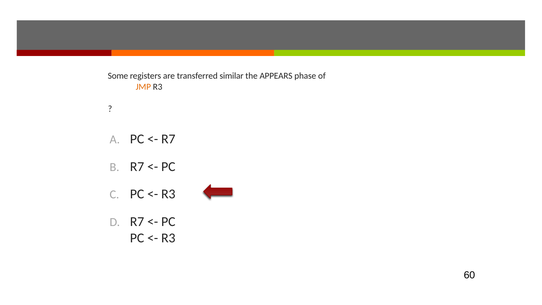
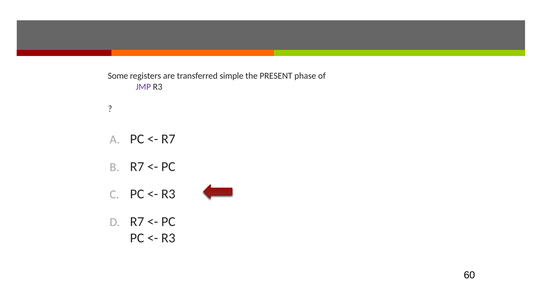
similar: similar -> simple
APPEARS: APPEARS -> PRESENT
JMP colour: orange -> purple
